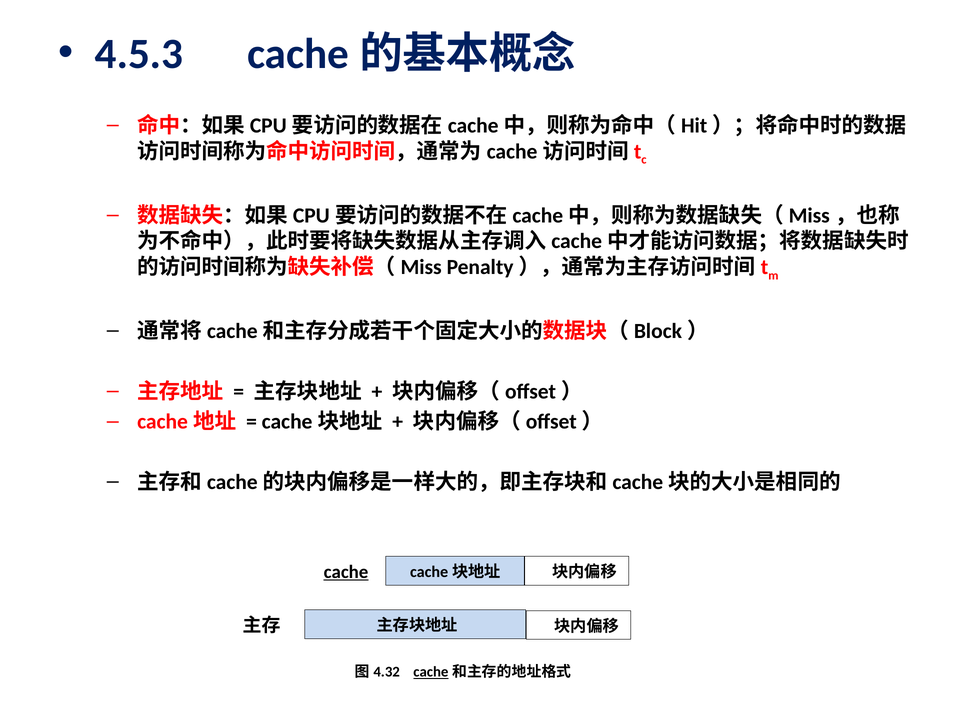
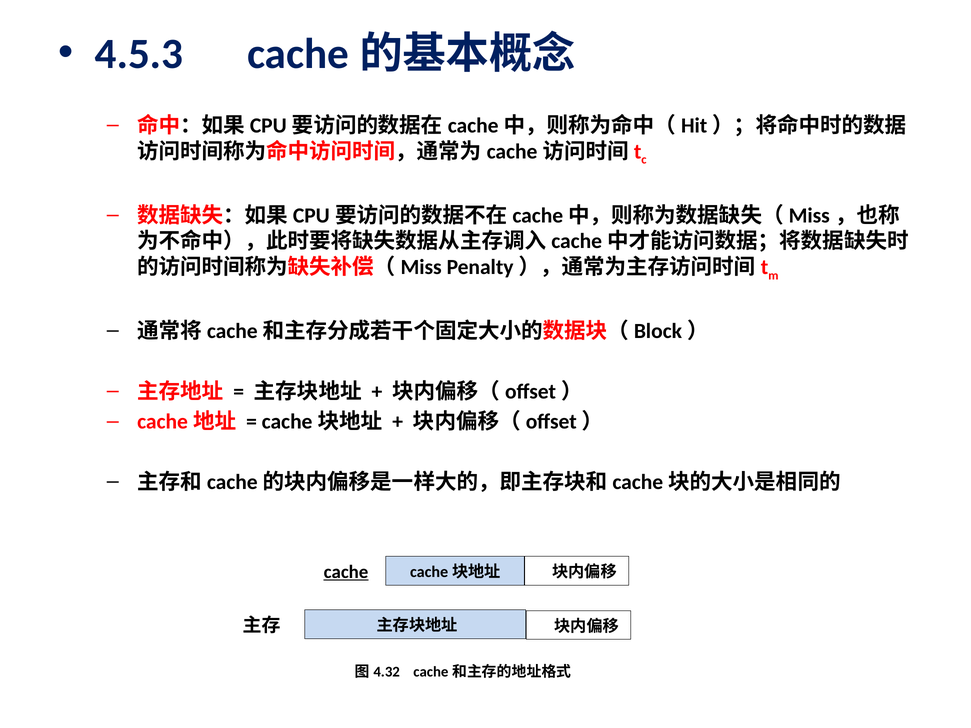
cache at (431, 672) underline: present -> none
